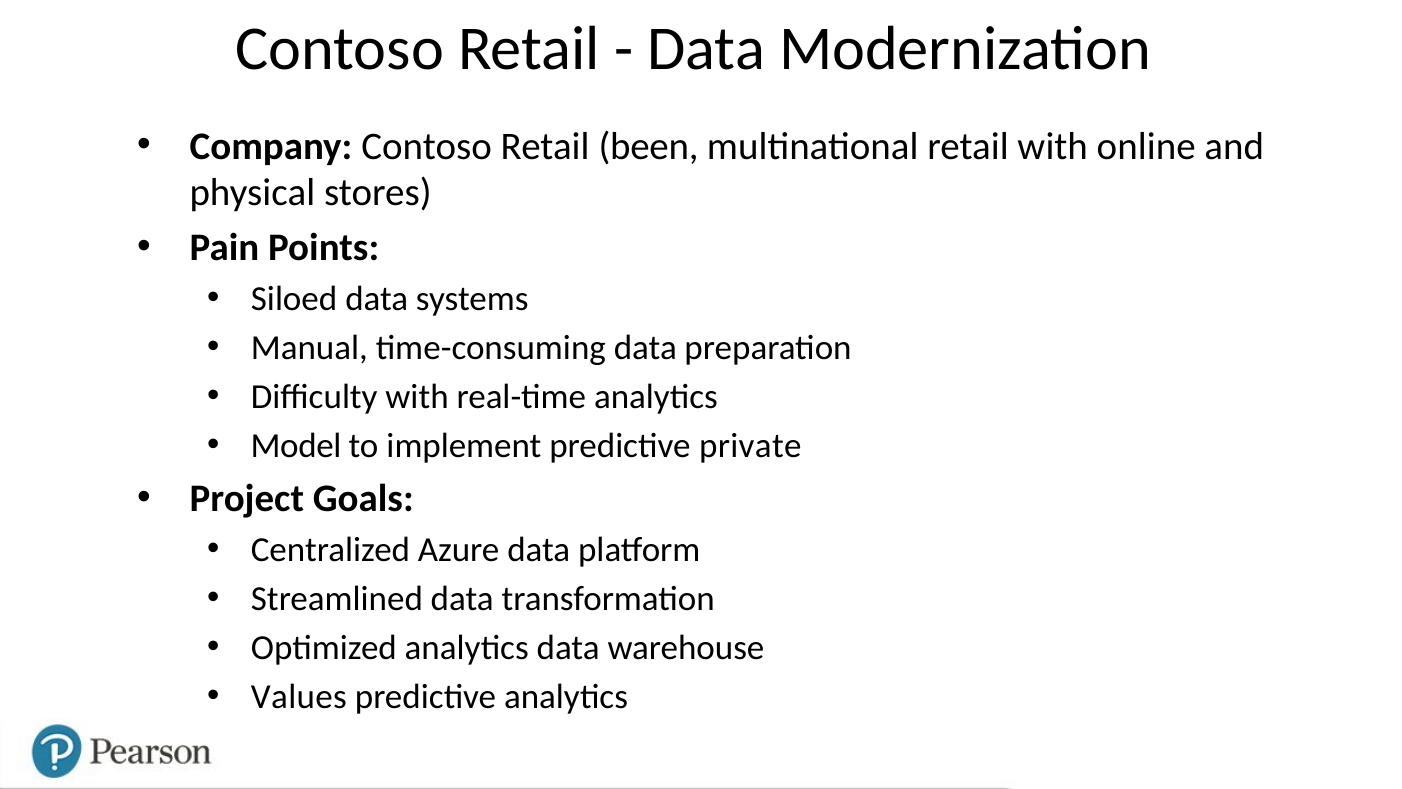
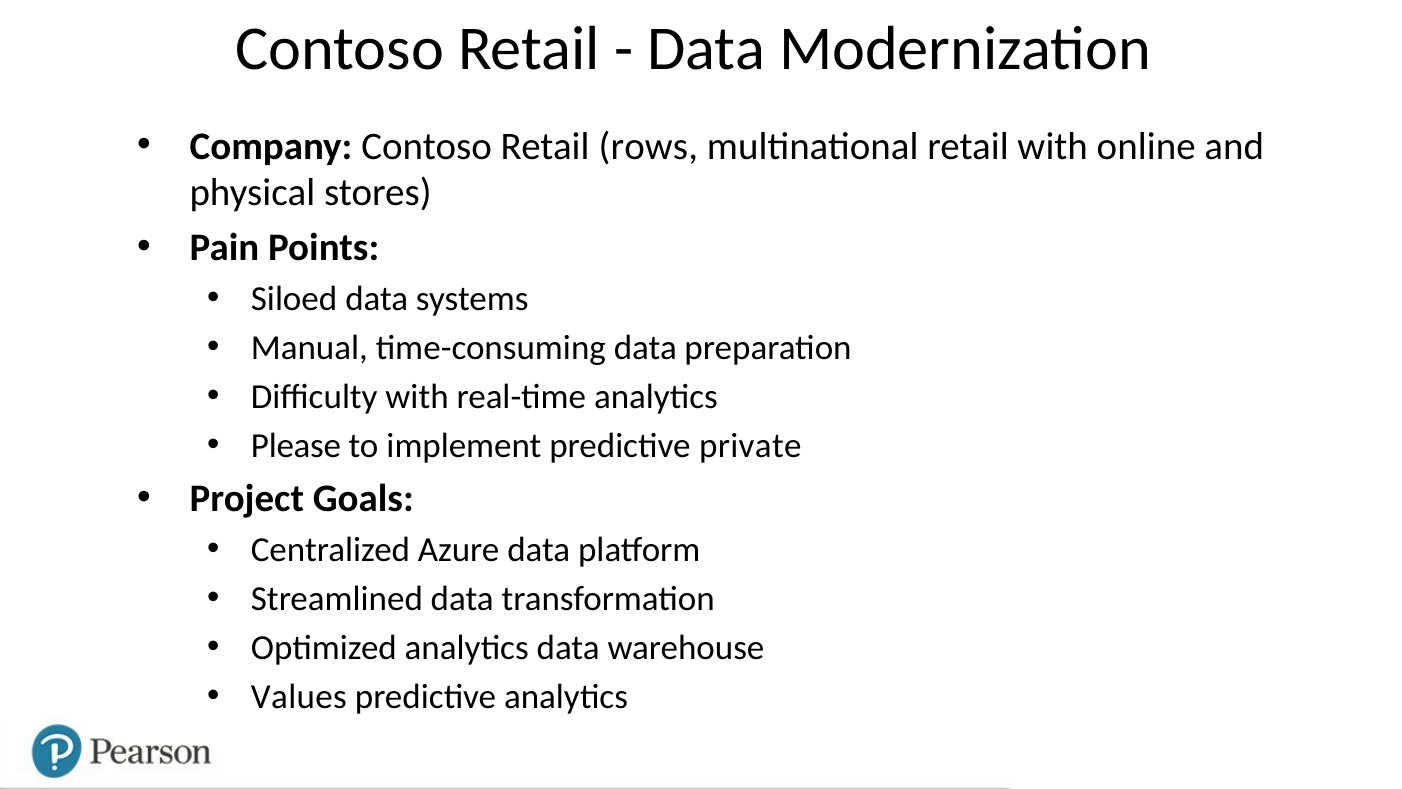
been: been -> rows
Model: Model -> Please
